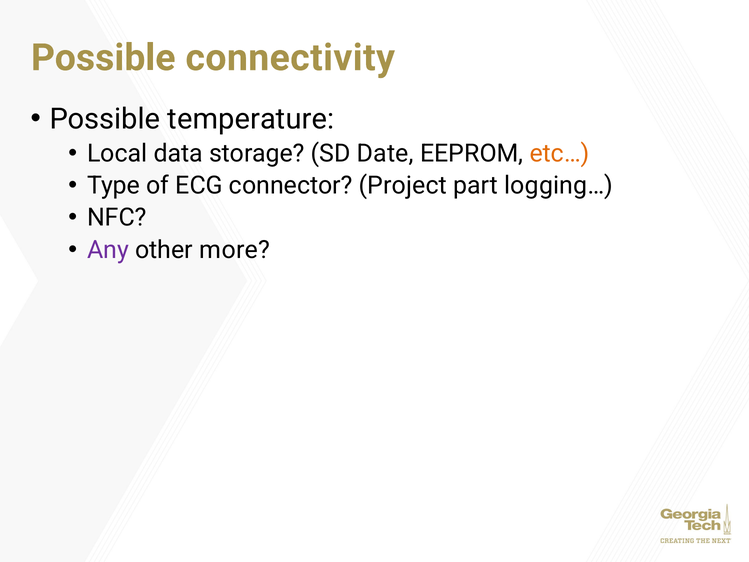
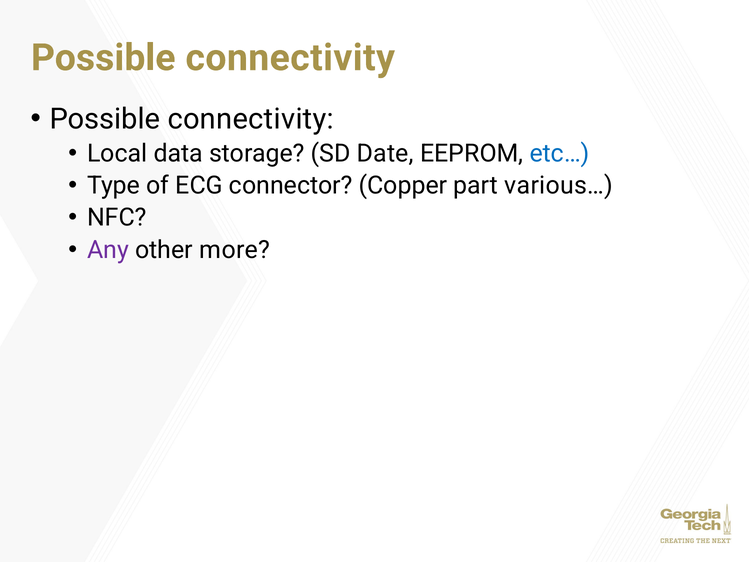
temperature at (251, 119): temperature -> connectivity
etc… colour: orange -> blue
Project: Project -> Copper
logging…: logging… -> various…
